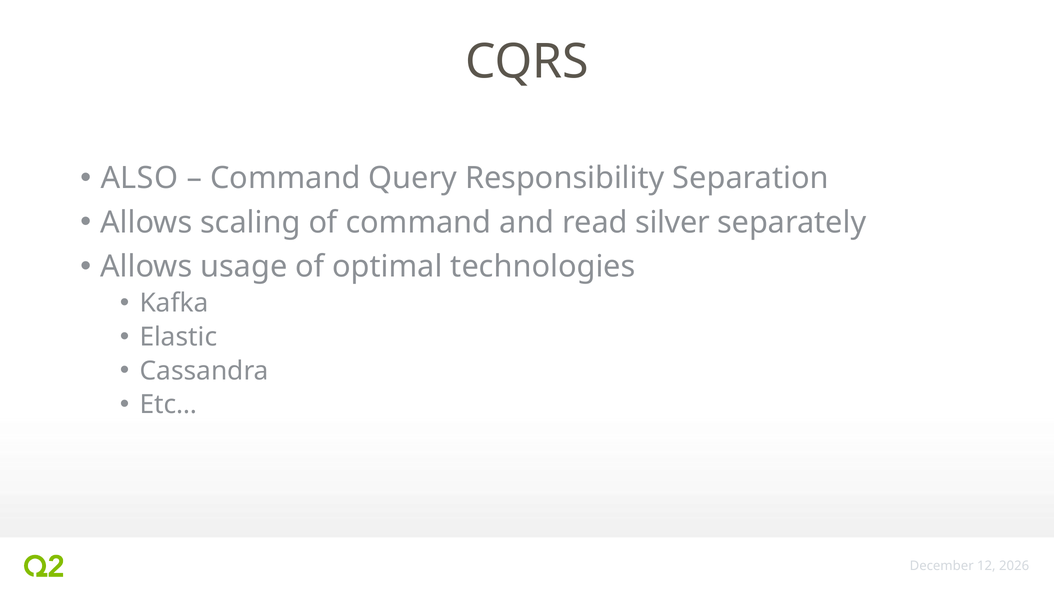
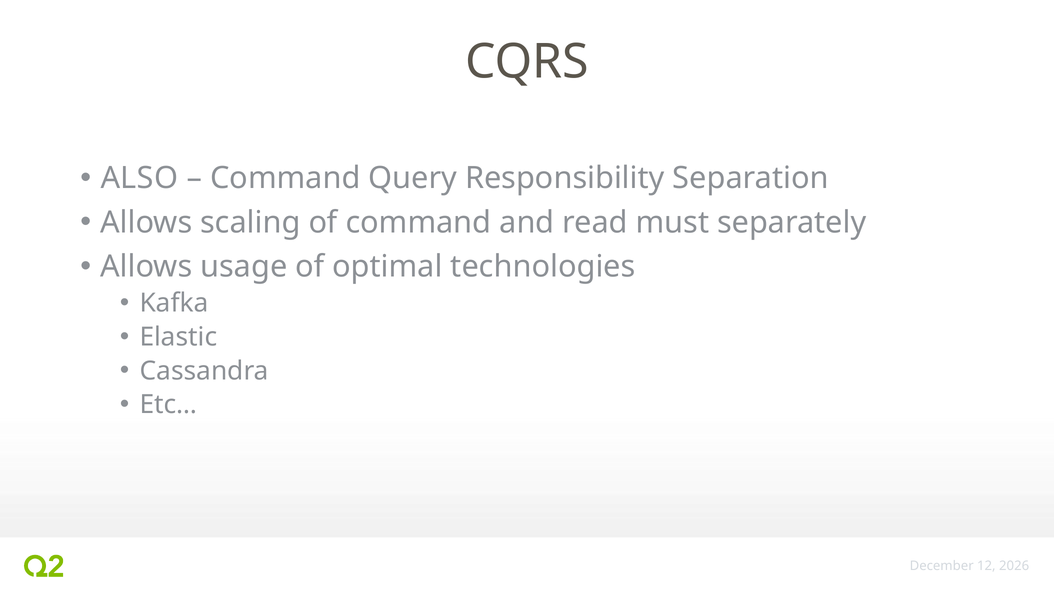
silver: silver -> must
